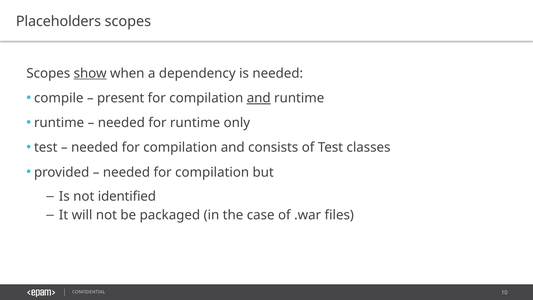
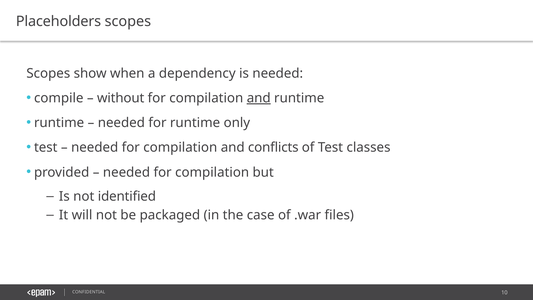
show underline: present -> none
present: present -> without
consists: consists -> conflicts
